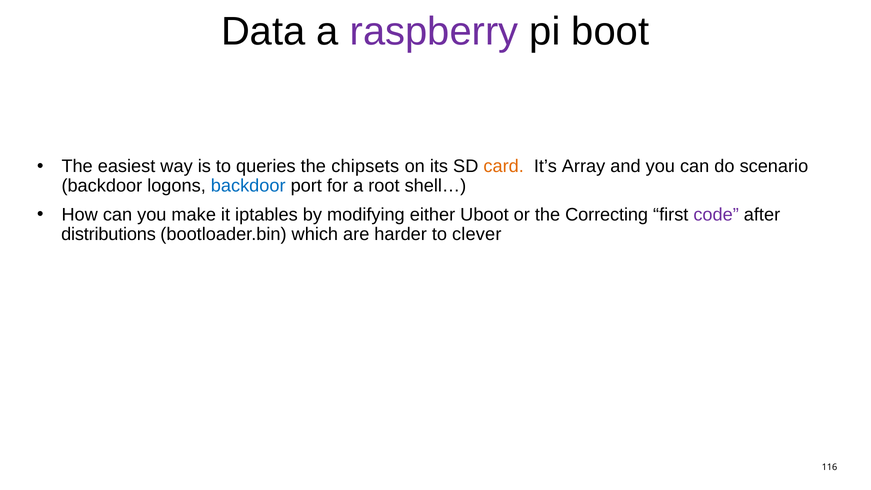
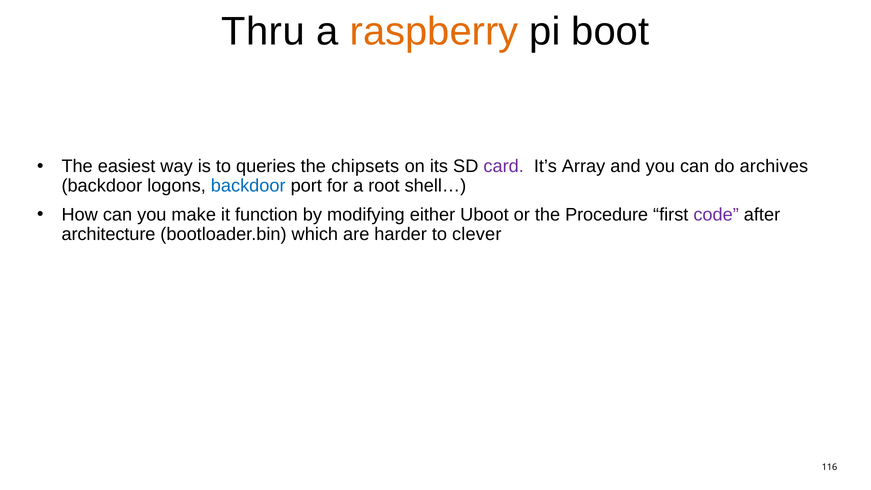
Data: Data -> Thru
raspberry colour: purple -> orange
card colour: orange -> purple
scenario: scenario -> archives
iptables: iptables -> function
Correcting: Correcting -> Procedure
distributions: distributions -> architecture
